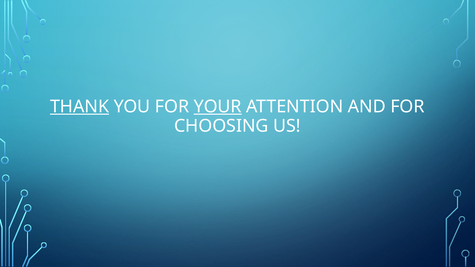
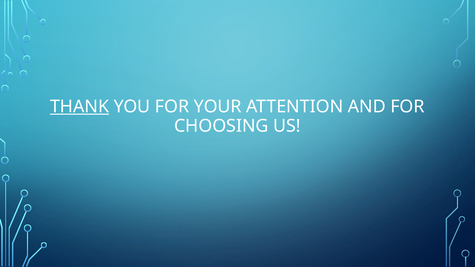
YOUR underline: present -> none
